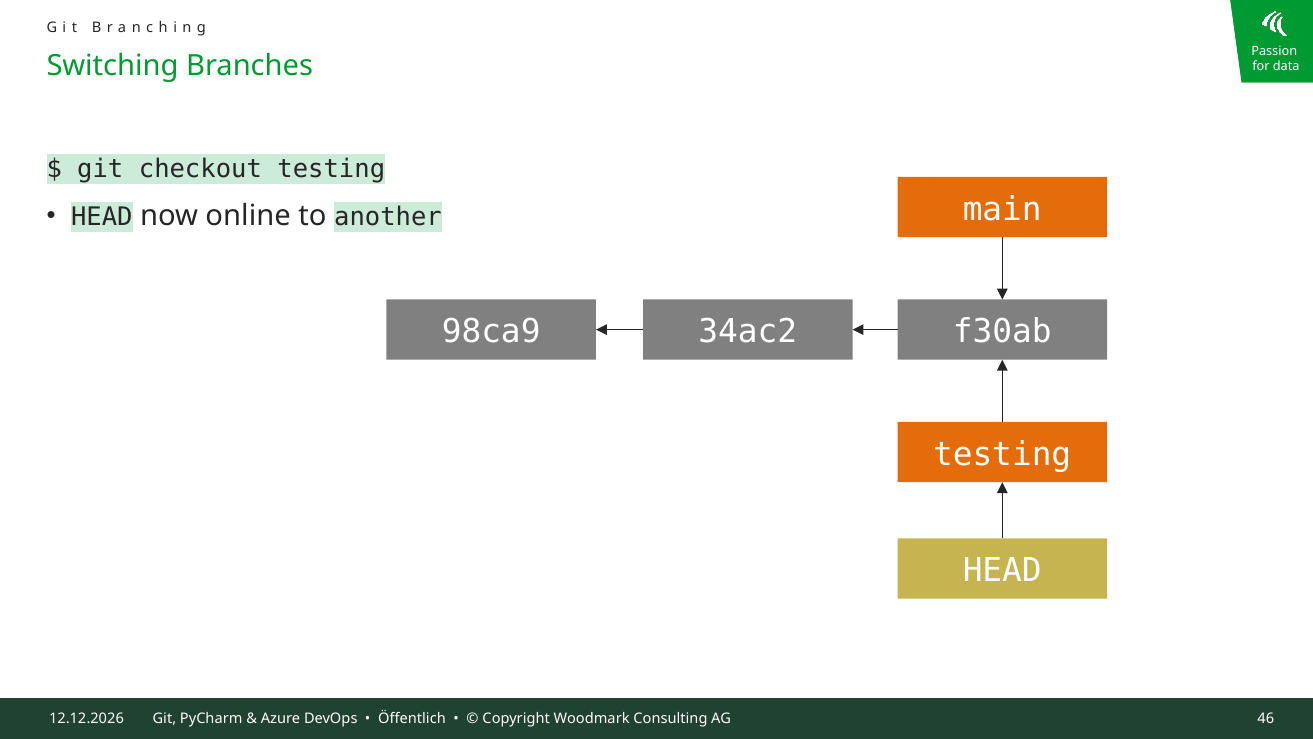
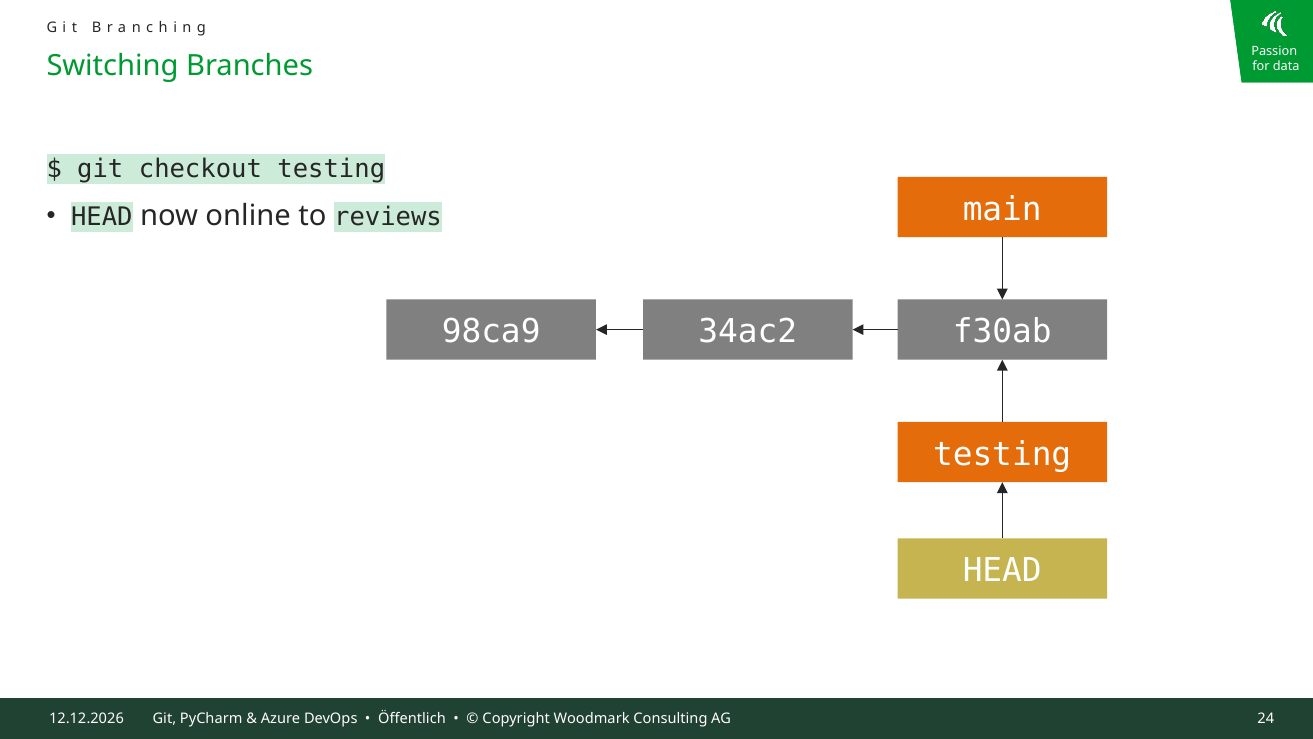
another: another -> reviews
46: 46 -> 24
